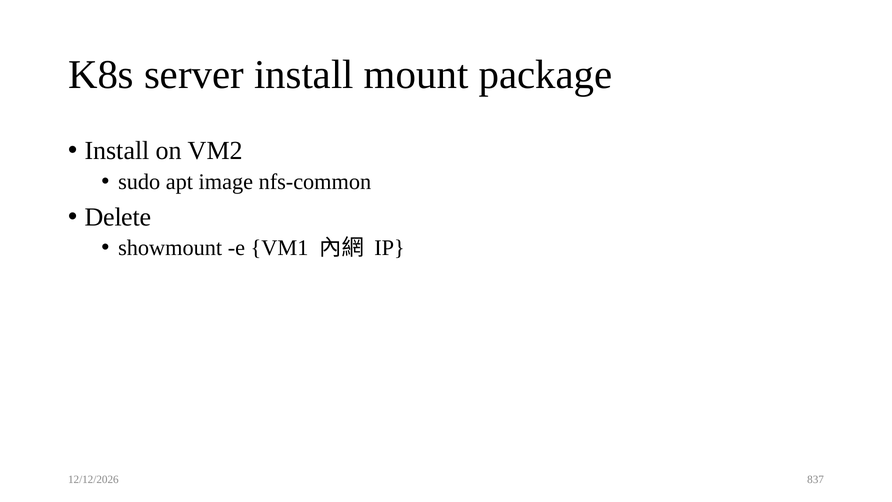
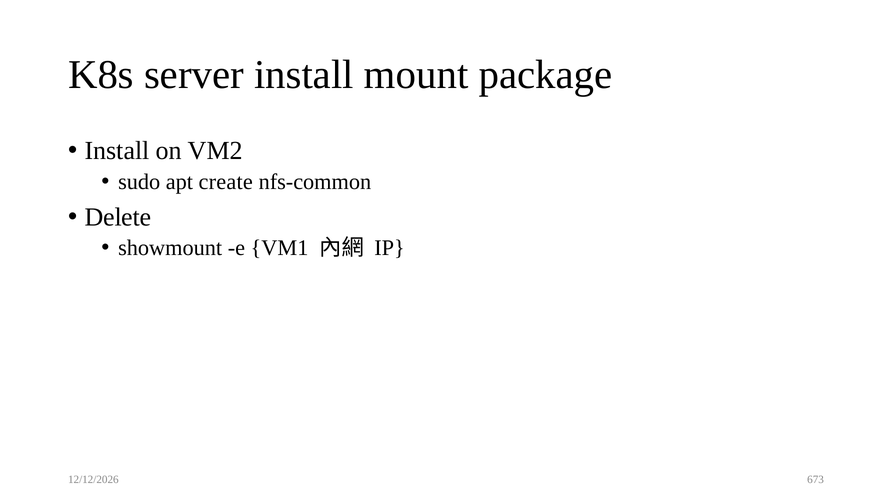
image: image -> create
837: 837 -> 673
